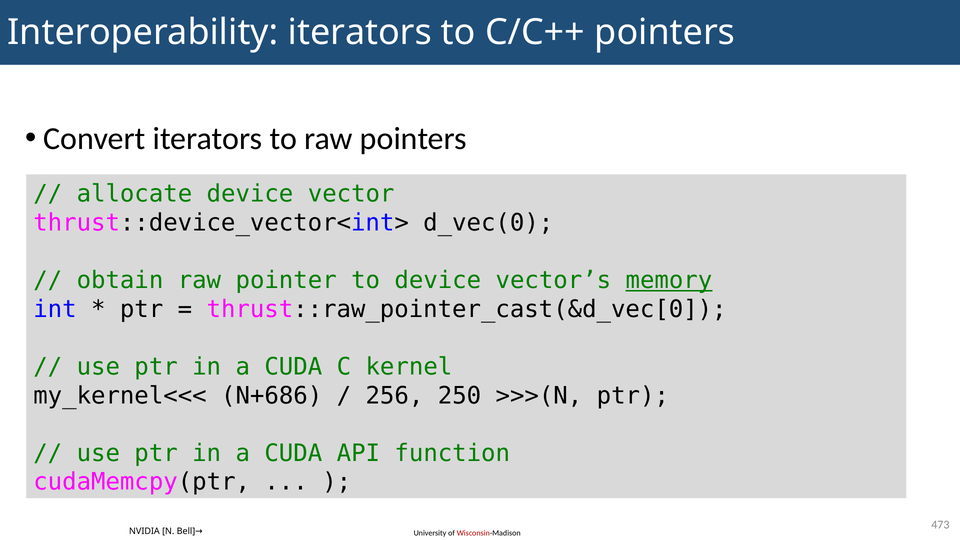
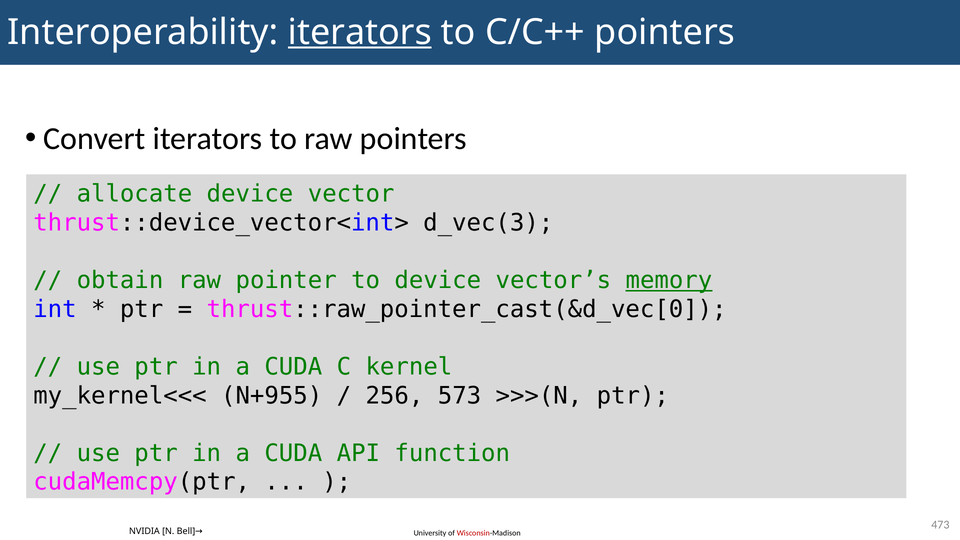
iterators at (360, 32) underline: none -> present
d_vec(0: d_vec(0 -> d_vec(3
N+686: N+686 -> N+955
250: 250 -> 573
